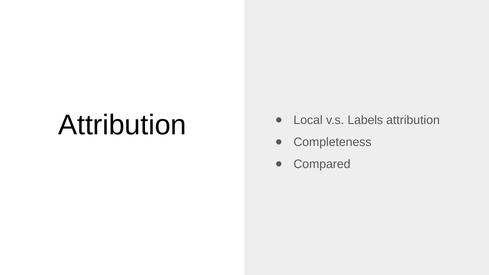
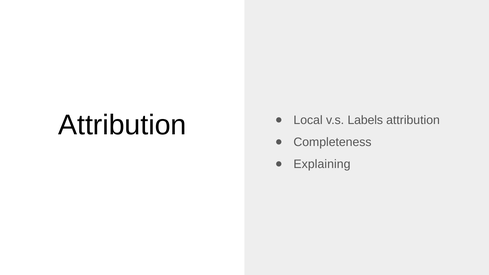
Compared: Compared -> Explaining
